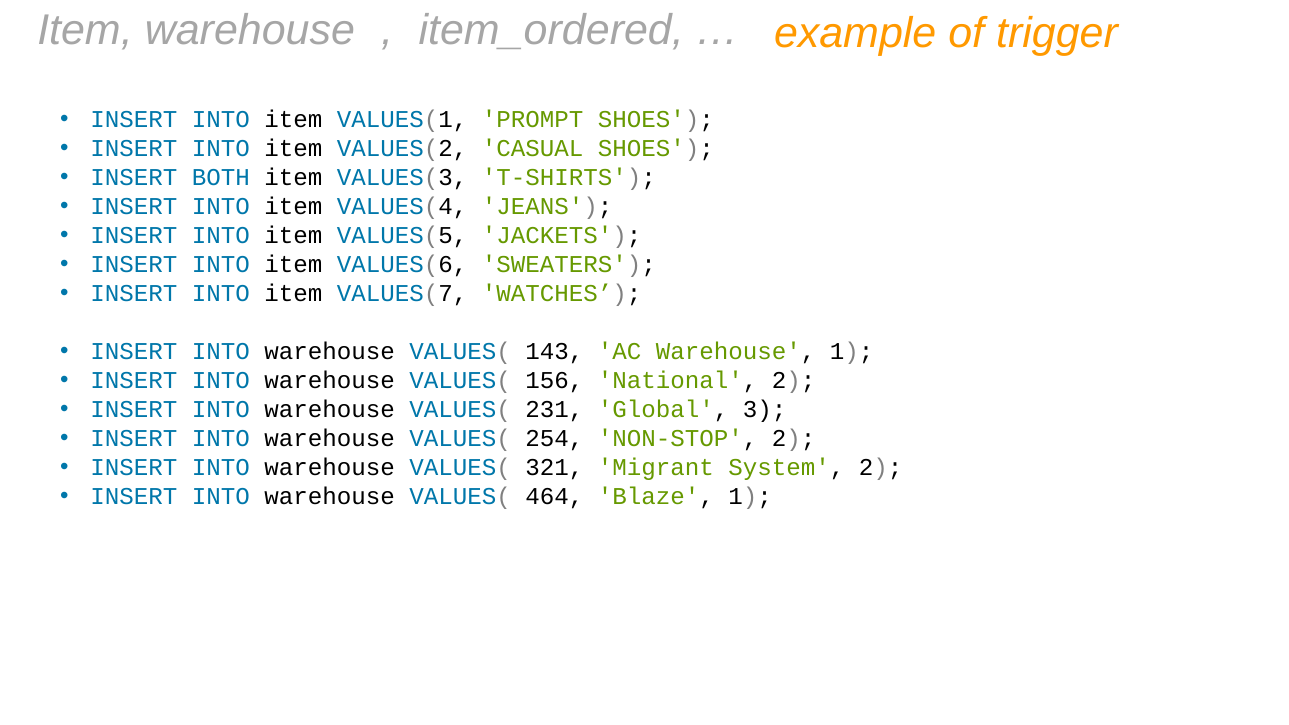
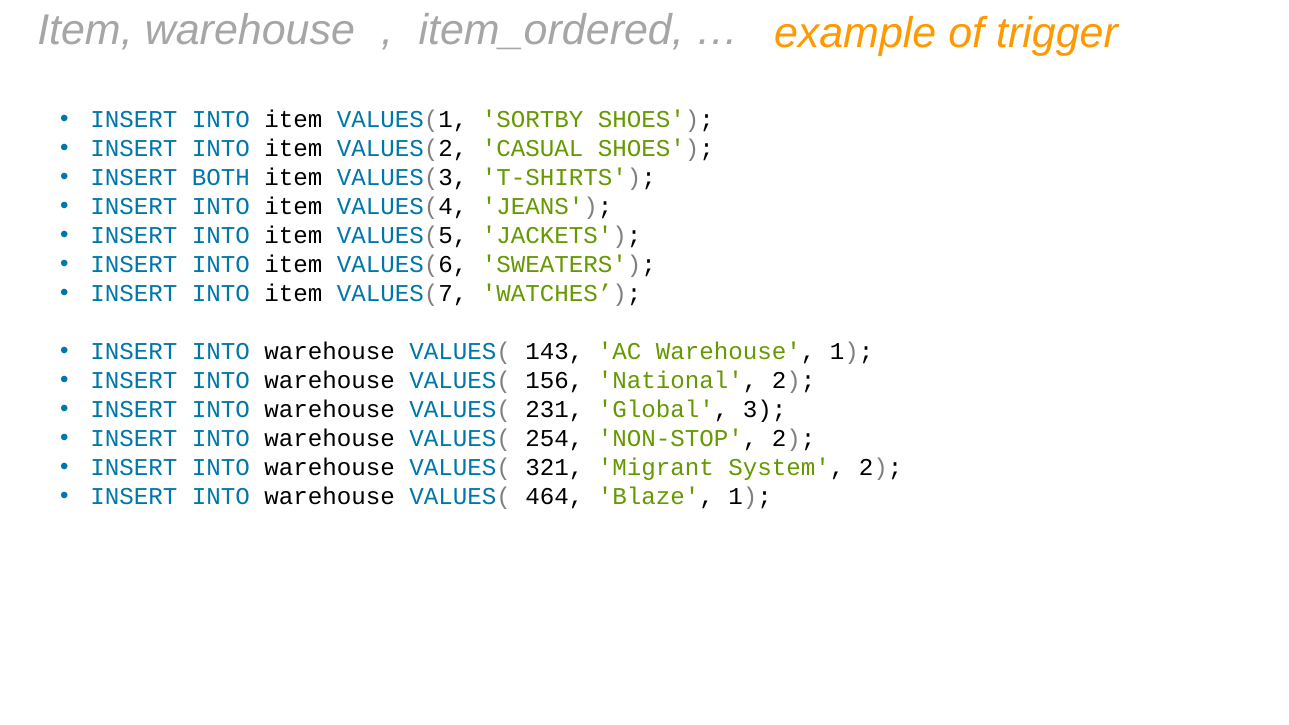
PROMPT: PROMPT -> SORTBY
